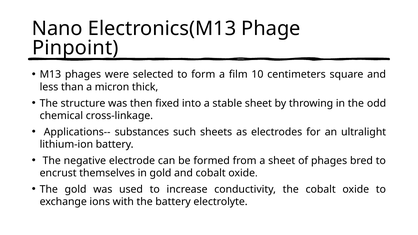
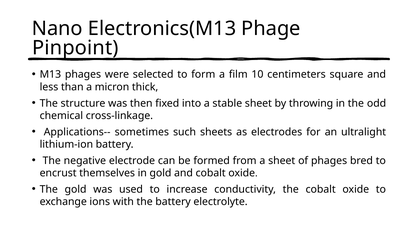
substances: substances -> sometimes
